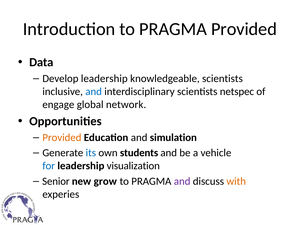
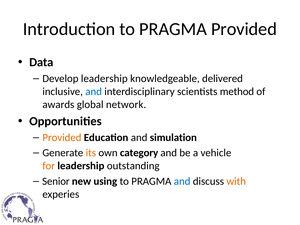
knowledgeable scientists: scientists -> delivered
netspec: netspec -> method
engage: engage -> awards
its colour: blue -> orange
students: students -> category
for colour: blue -> orange
visualization: visualization -> outstanding
grow: grow -> using
and at (182, 181) colour: purple -> blue
